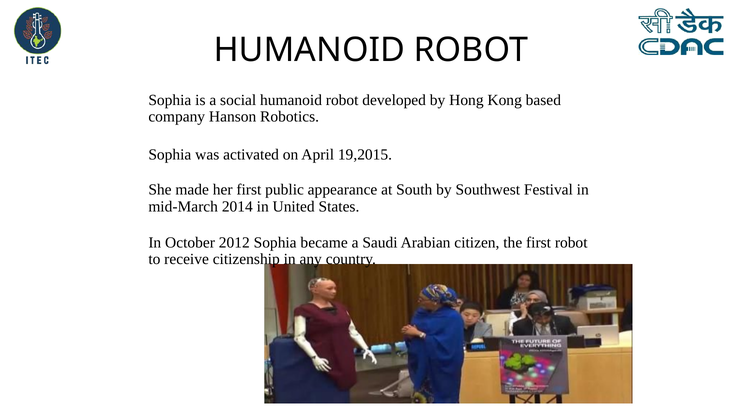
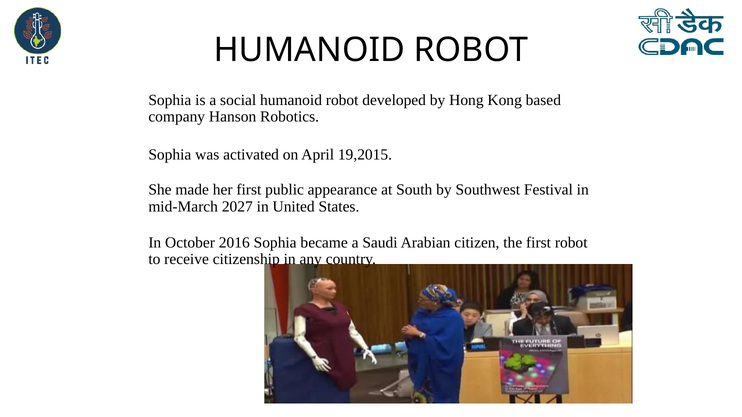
2014: 2014 -> 2027
2012: 2012 -> 2016
